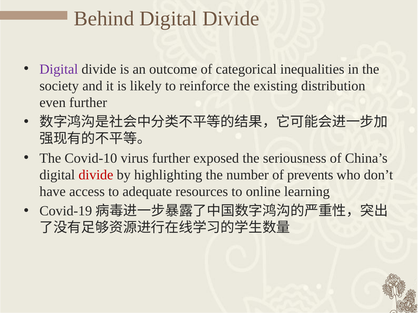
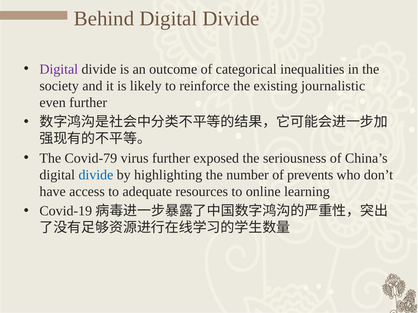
distribution: distribution -> journalistic
Covid-10: Covid-10 -> Covid-79
divide at (96, 175) colour: red -> blue
